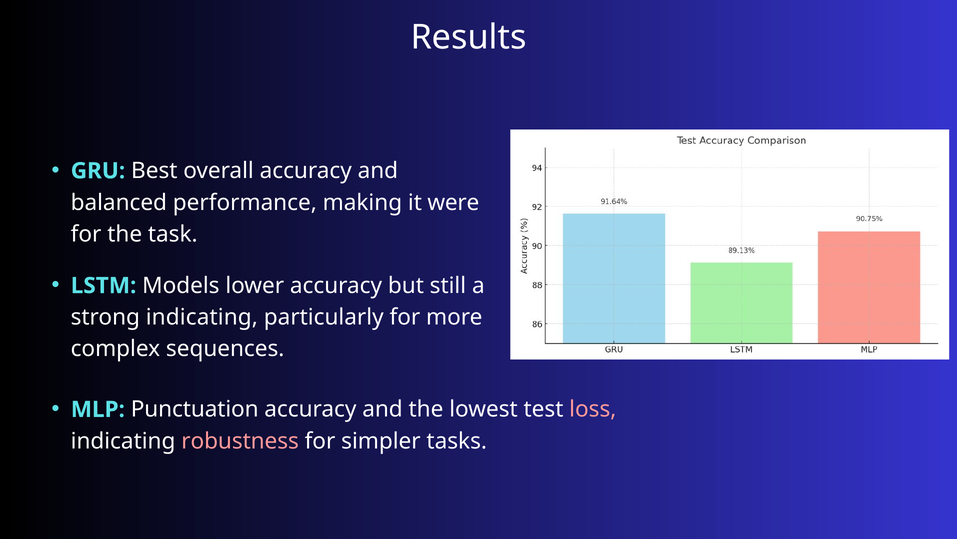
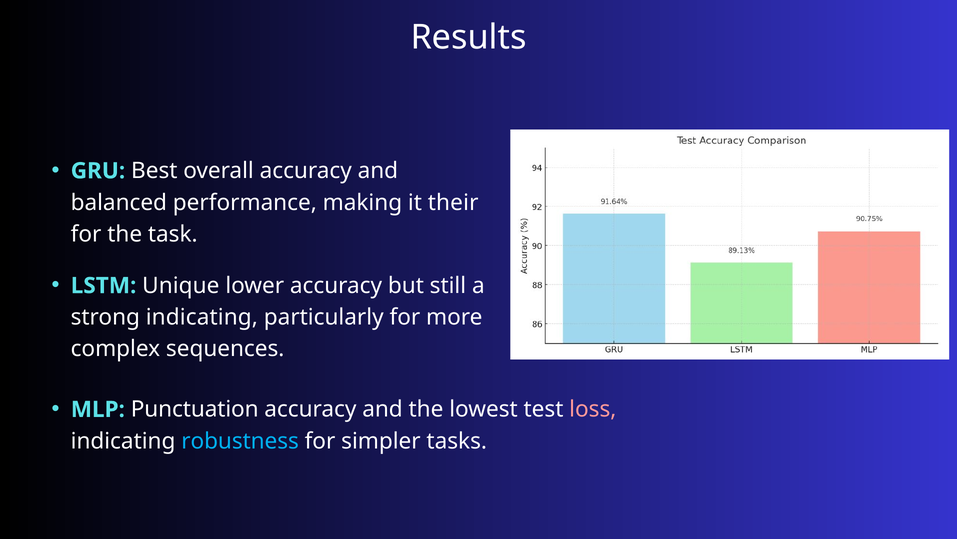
were: were -> their
Models: Models -> Unique
robustness colour: pink -> light blue
